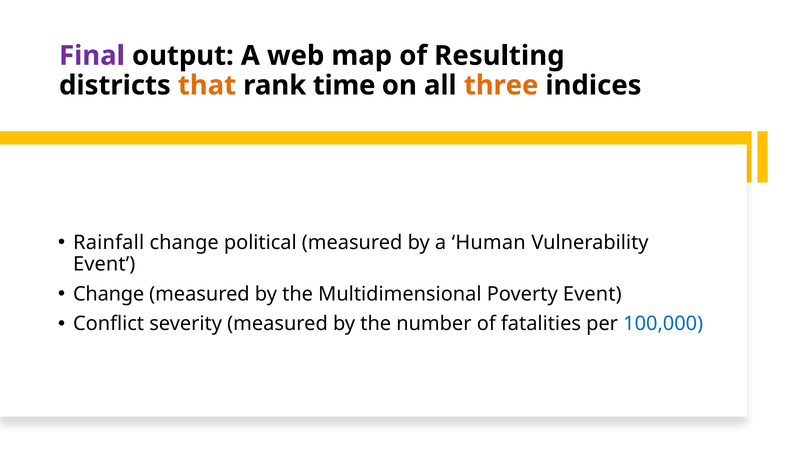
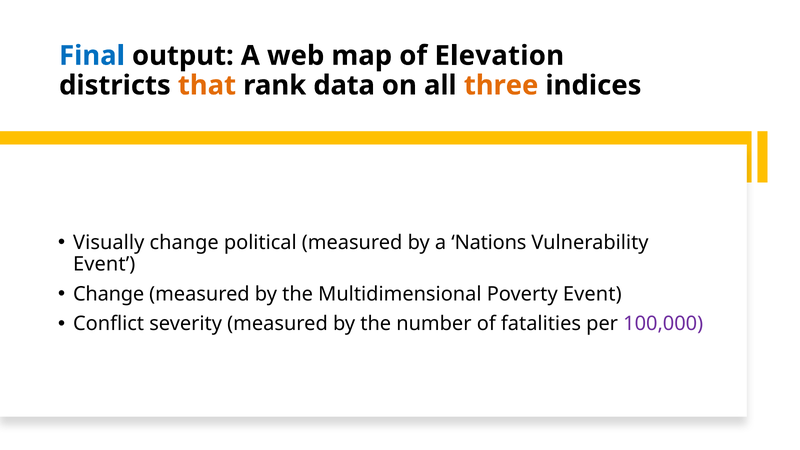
Final colour: purple -> blue
Resulting: Resulting -> Elevation
time: time -> data
Rainfall: Rainfall -> Visually
Human: Human -> Nations
100,000 colour: blue -> purple
